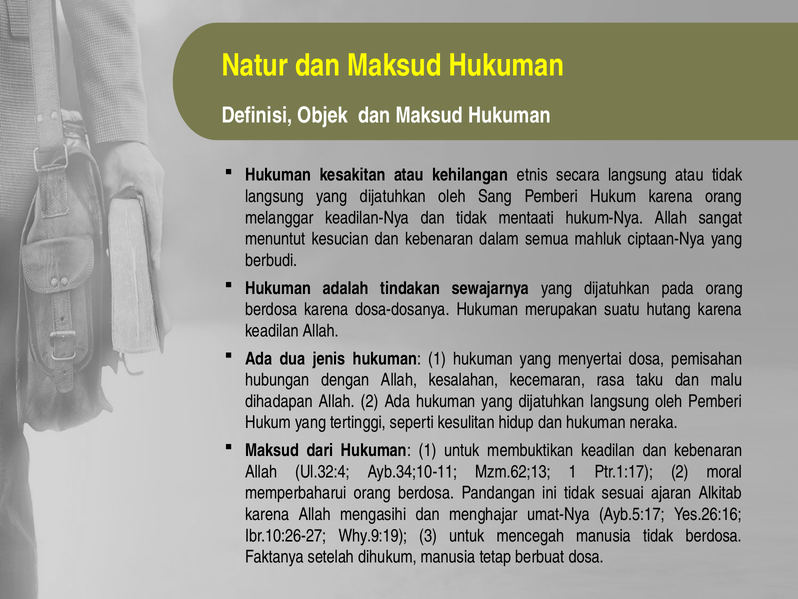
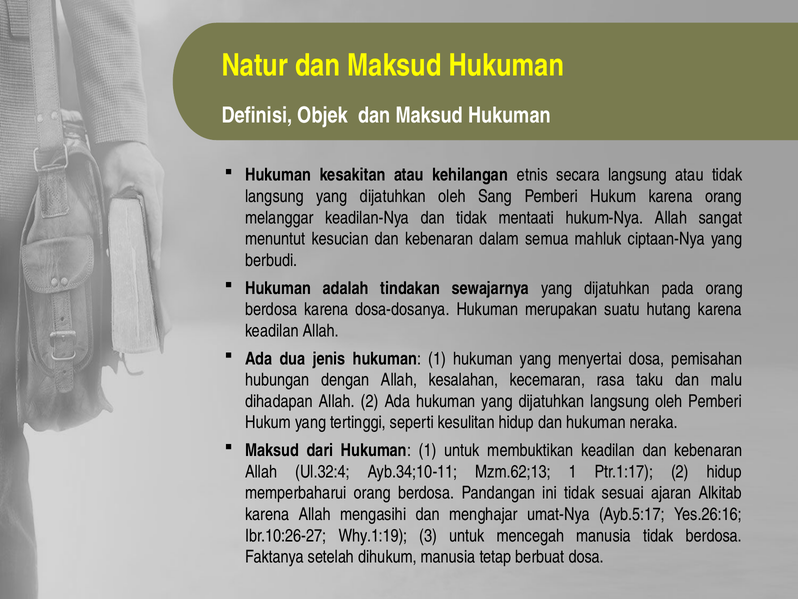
2 moral: moral -> hidup
Why.9:19: Why.9:19 -> Why.1:19
